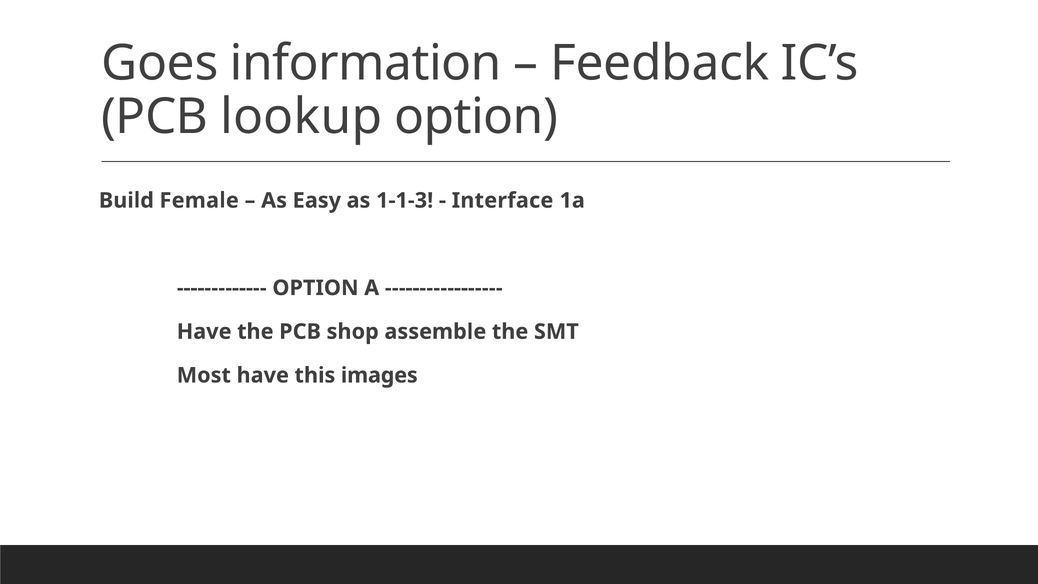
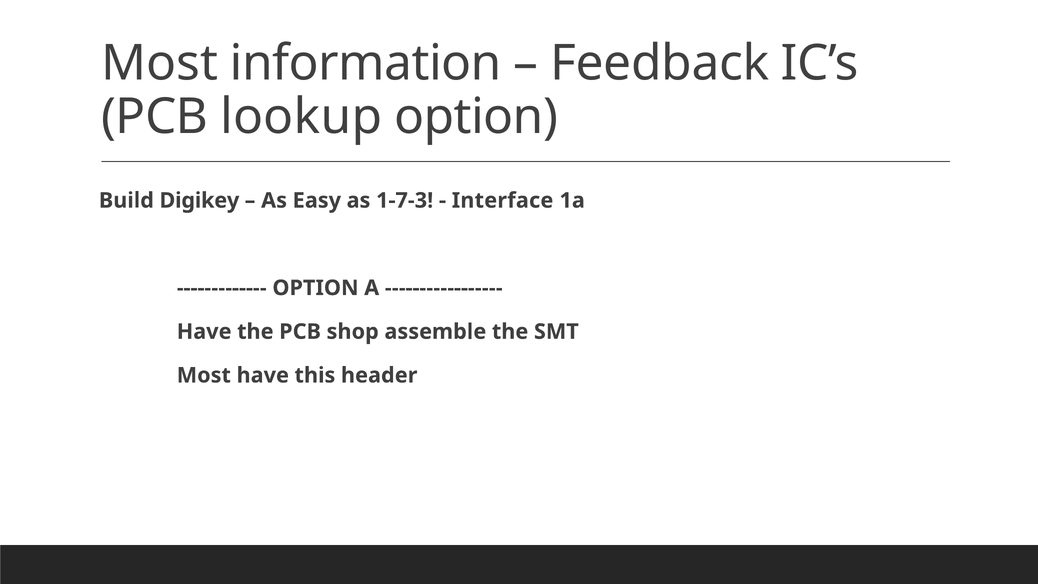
Goes at (160, 63): Goes -> Most
Female: Female -> Digikey
1-1-3: 1-1-3 -> 1-7-3
images: images -> header
